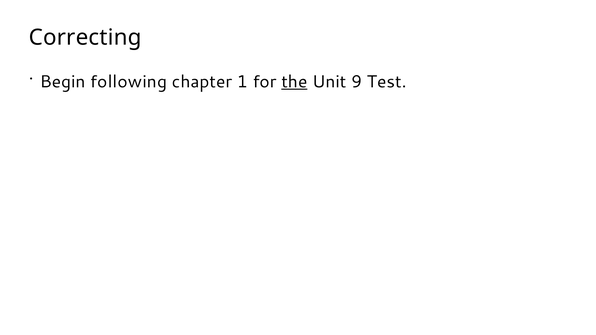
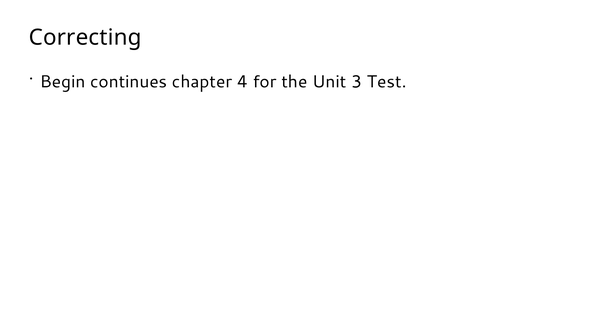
following: following -> continues
1: 1 -> 4
the underline: present -> none
9: 9 -> 3
